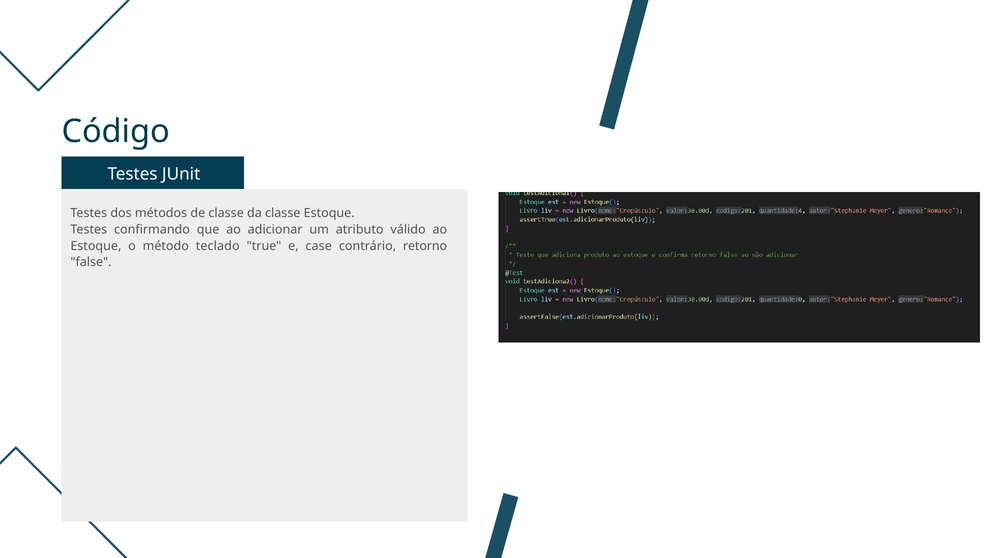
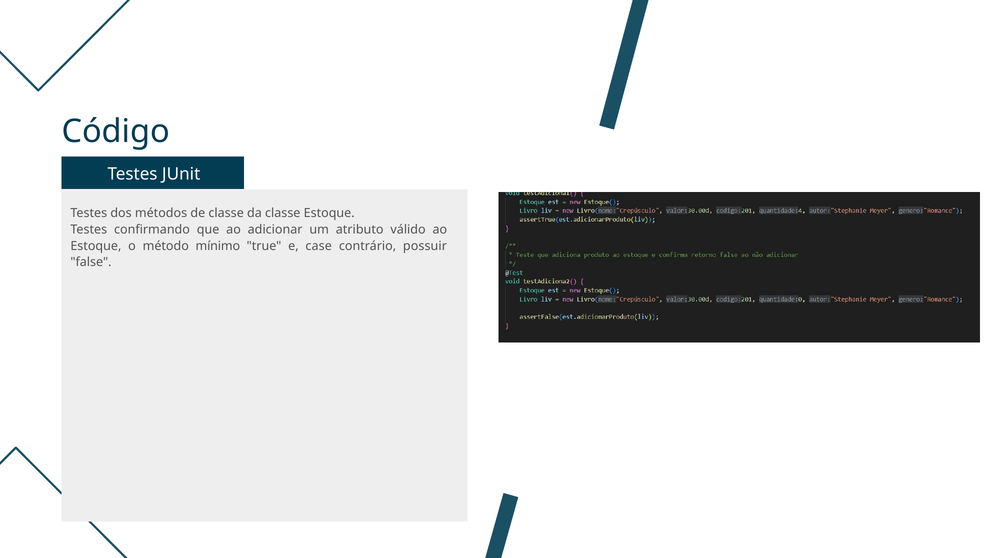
teclado: teclado -> mínimo
retorno: retorno -> possuir
